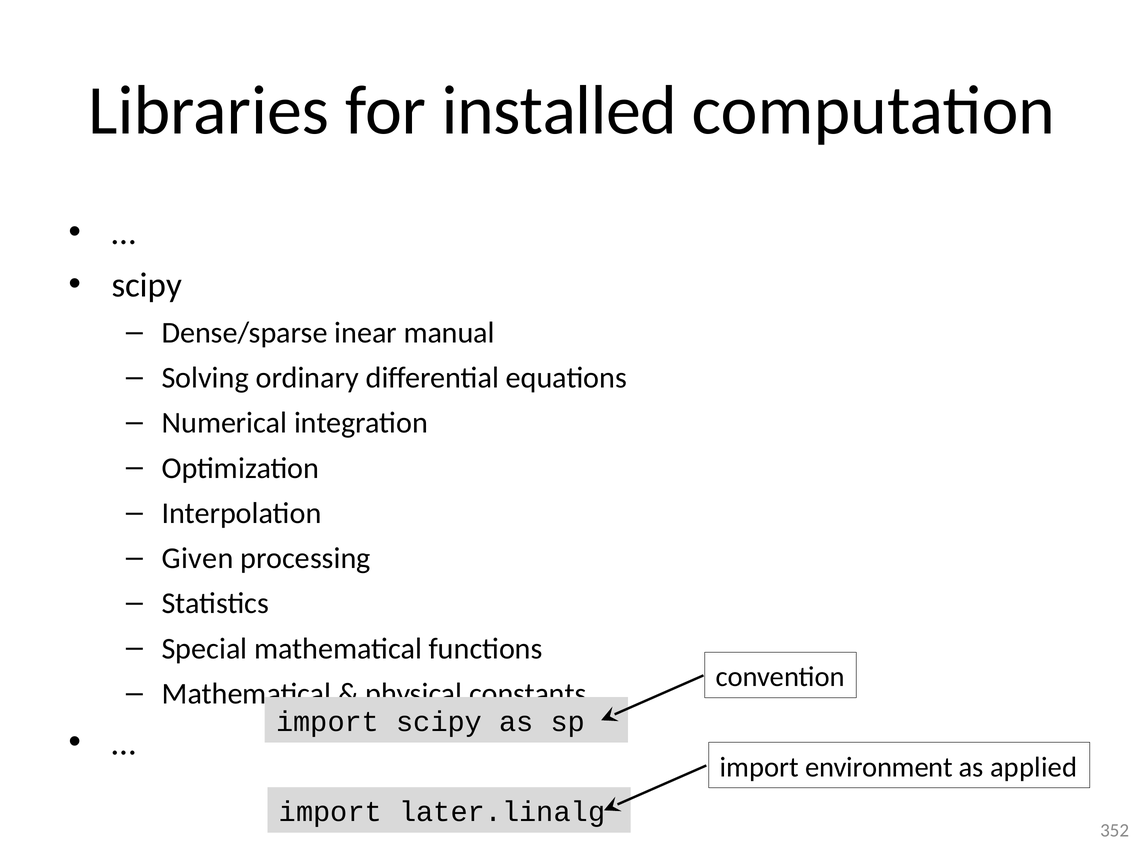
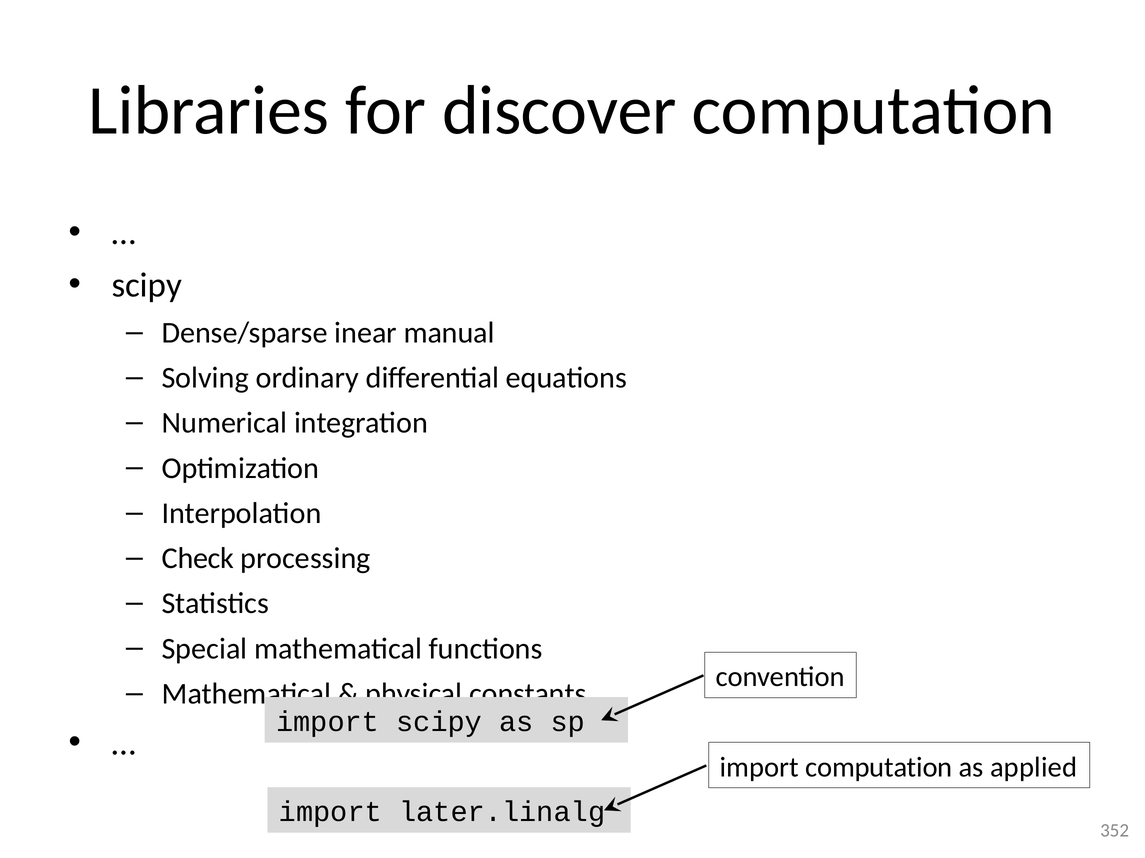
installed: installed -> discover
Given: Given -> Check
import environment: environment -> computation
